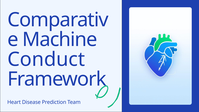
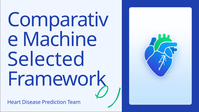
Conduct: Conduct -> Selected
